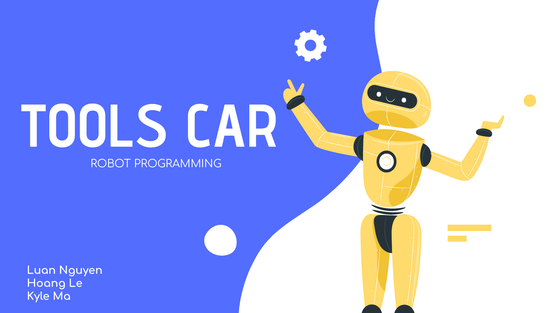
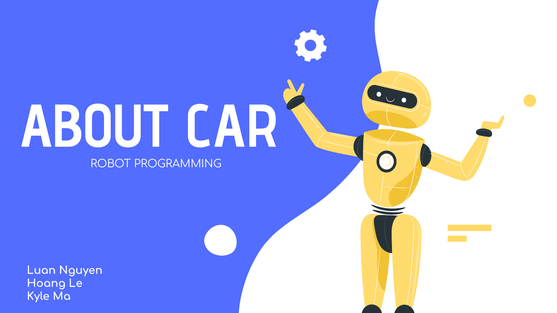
TOOLS: TOOLS -> ABOUT
